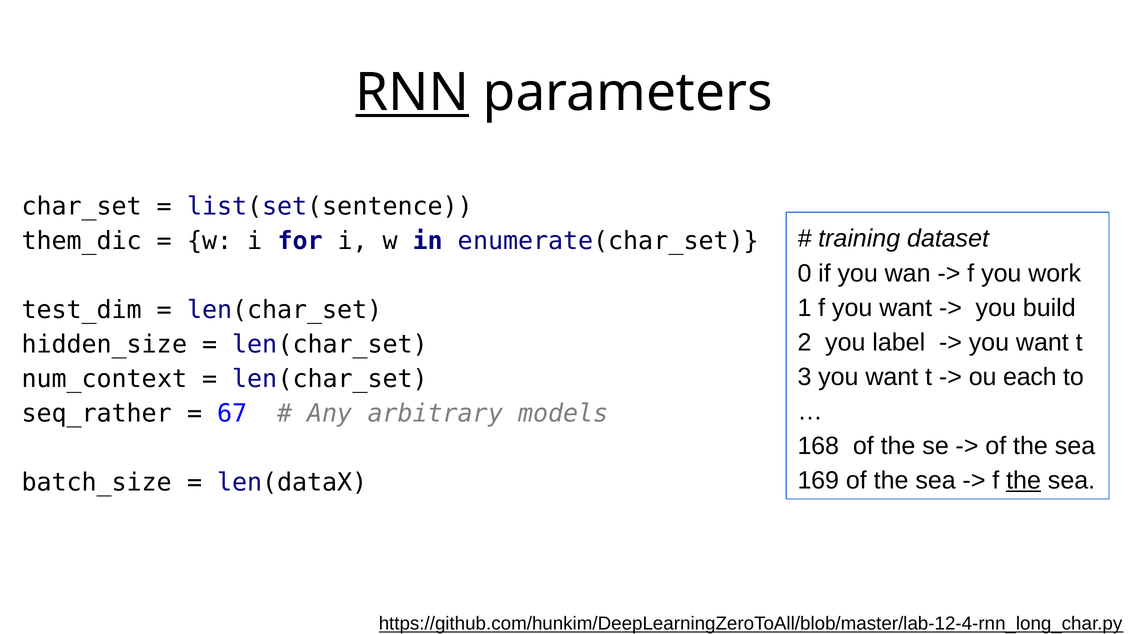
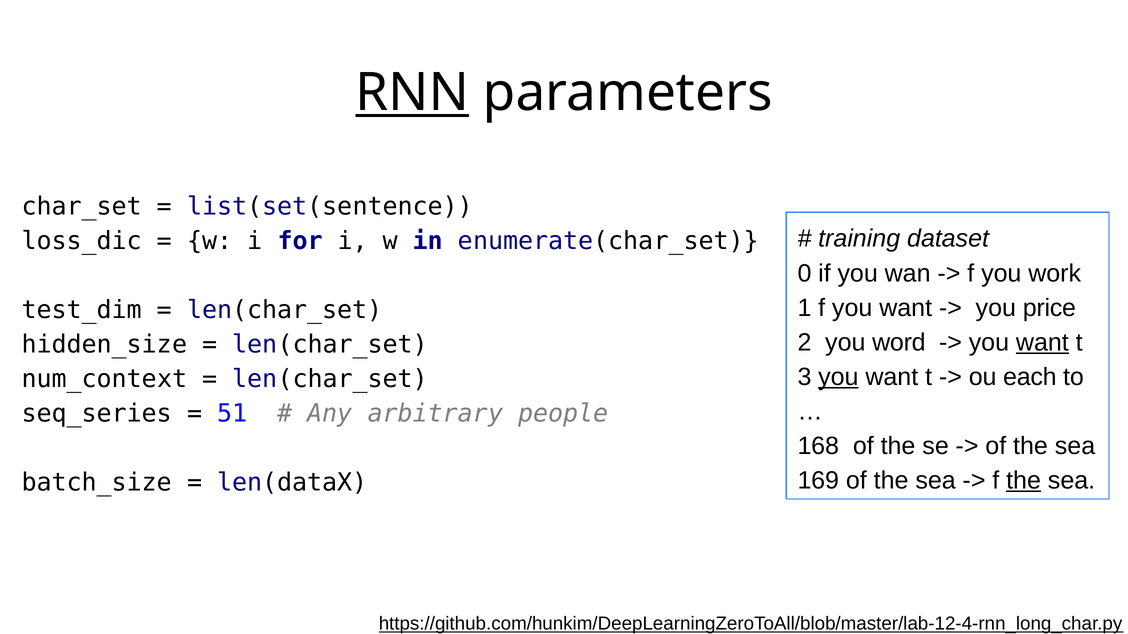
them_dic: them_dic -> loss_dic
build: build -> price
label: label -> word
want at (1042, 343) underline: none -> present
you at (838, 377) underline: none -> present
seq_rather: seq_rather -> seq_series
67: 67 -> 51
models: models -> people
